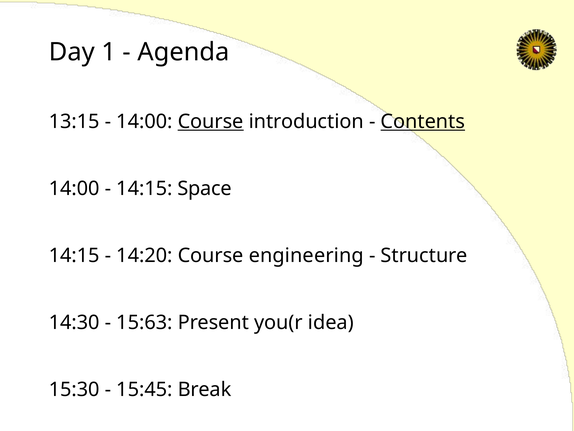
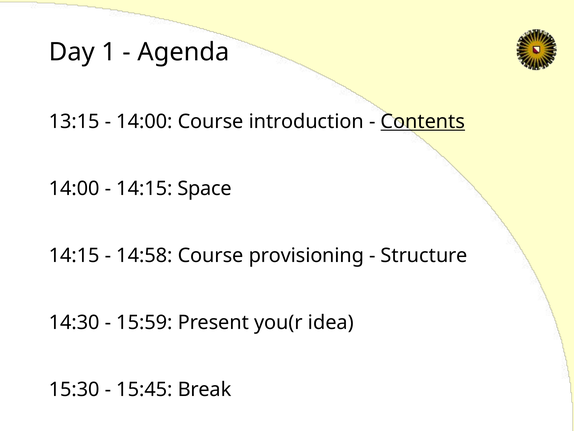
Course at (211, 121) underline: present -> none
14:20: 14:20 -> 14:58
engineering: engineering -> provisioning
15:63: 15:63 -> 15:59
